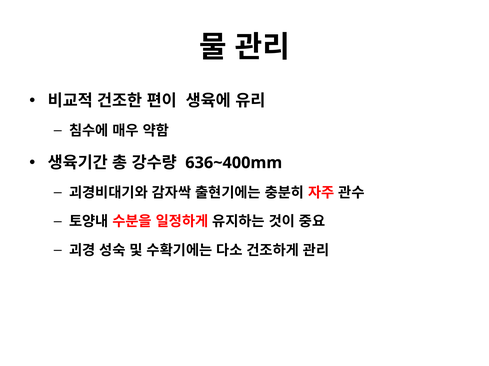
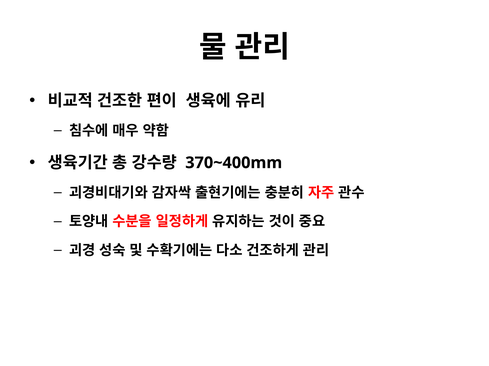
636~400mm: 636~400mm -> 370~400mm
